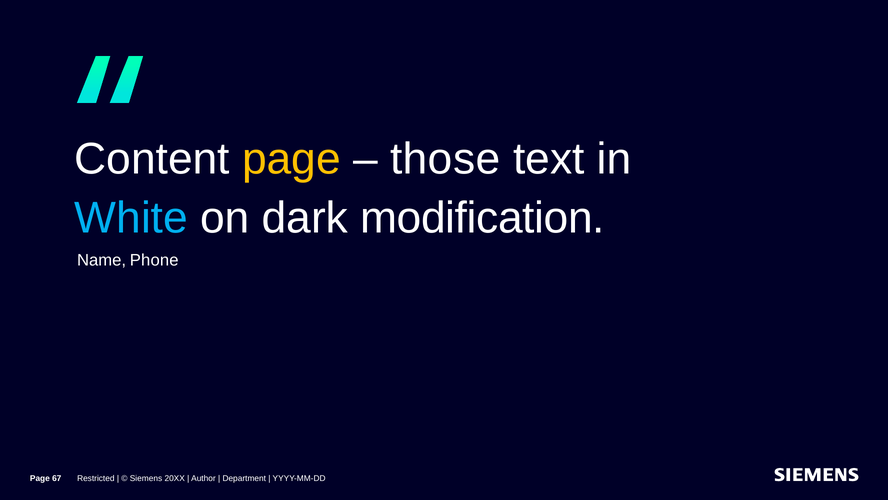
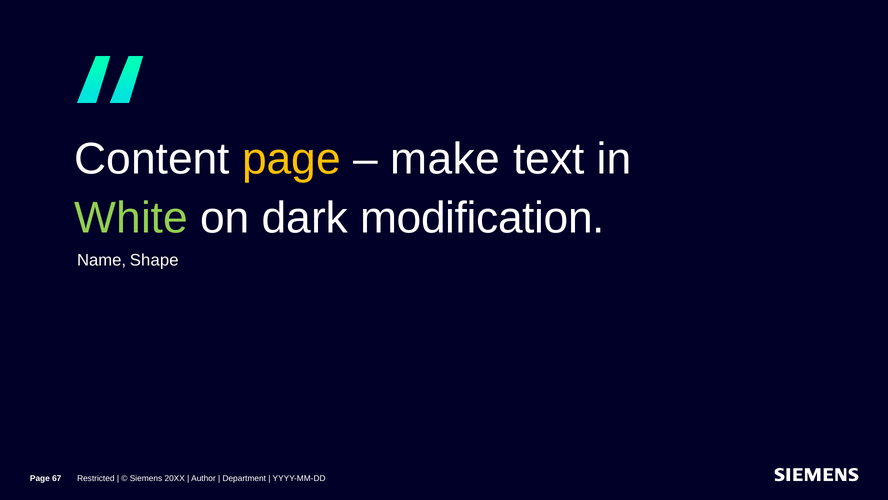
those: those -> make
White colour: light blue -> light green
Phone: Phone -> Shape
